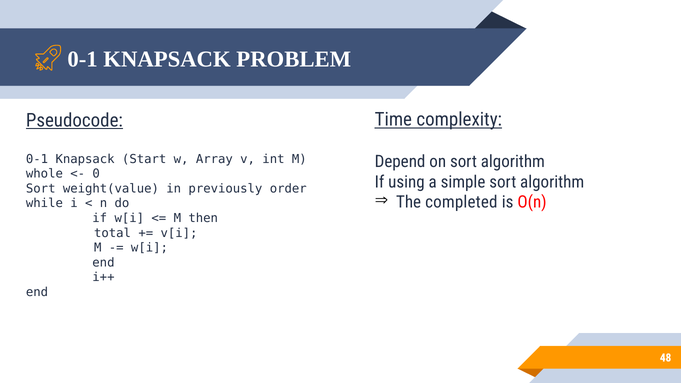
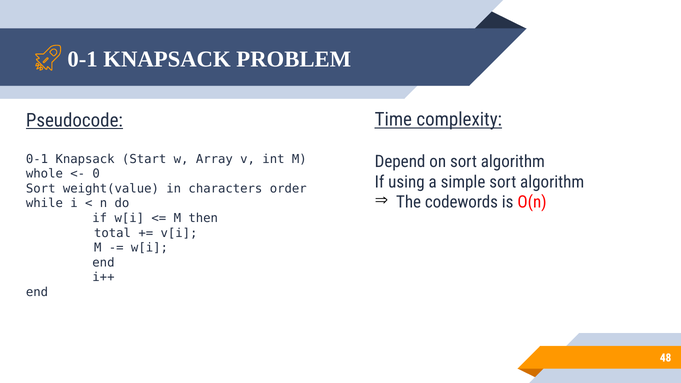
previously: previously -> characters
completed: completed -> codewords
